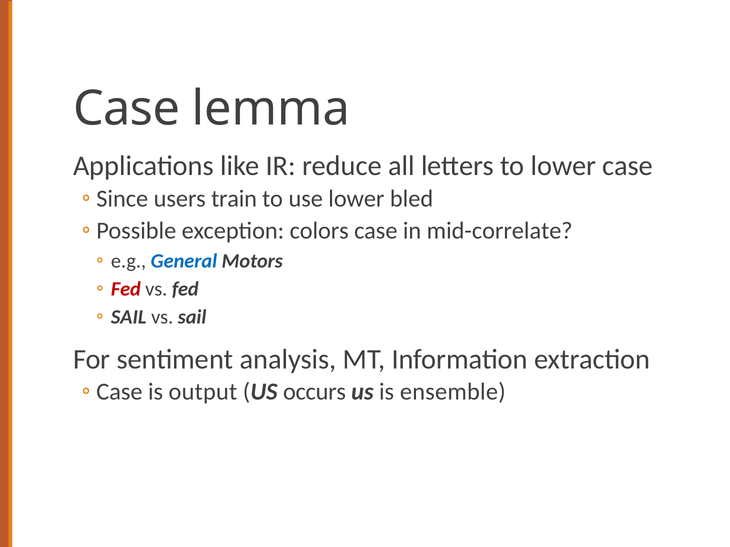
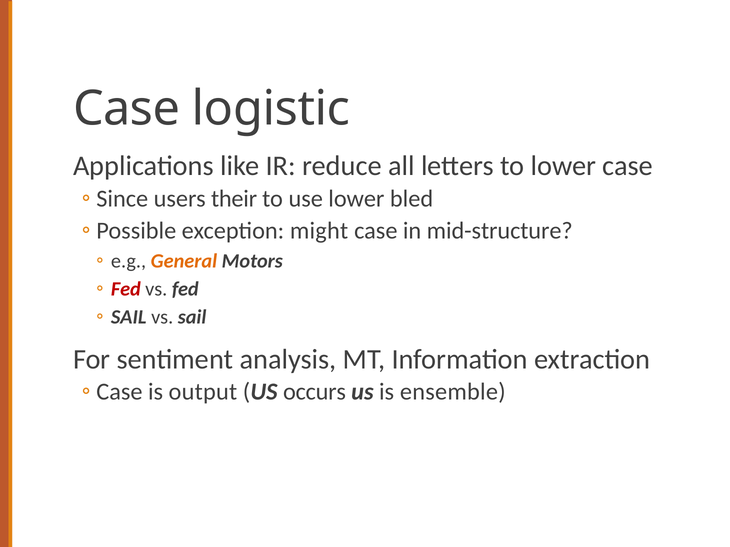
lemma: lemma -> logistic
train: train -> their
colors: colors -> might
mid-correlate: mid-correlate -> mid-structure
General colour: blue -> orange
